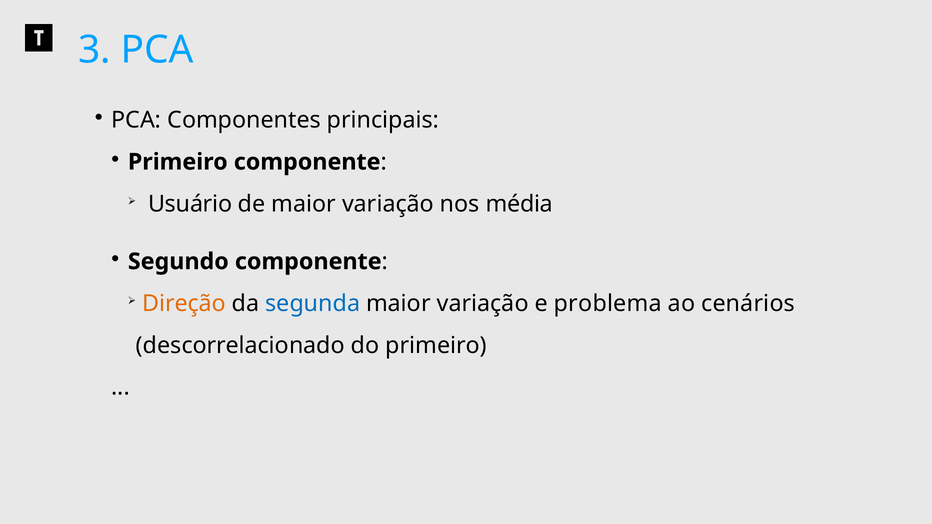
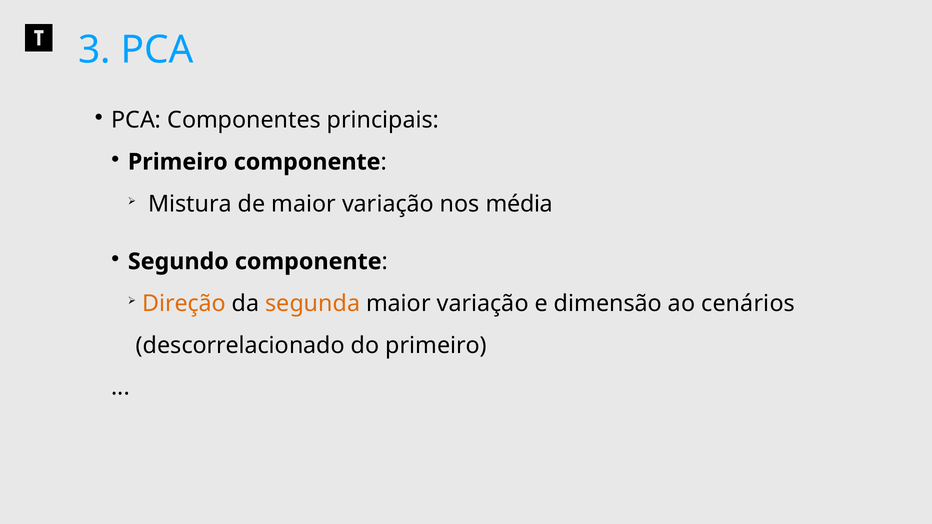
Usuário: Usuário -> Mistura
segunda colour: blue -> orange
problema: problema -> dimensão
